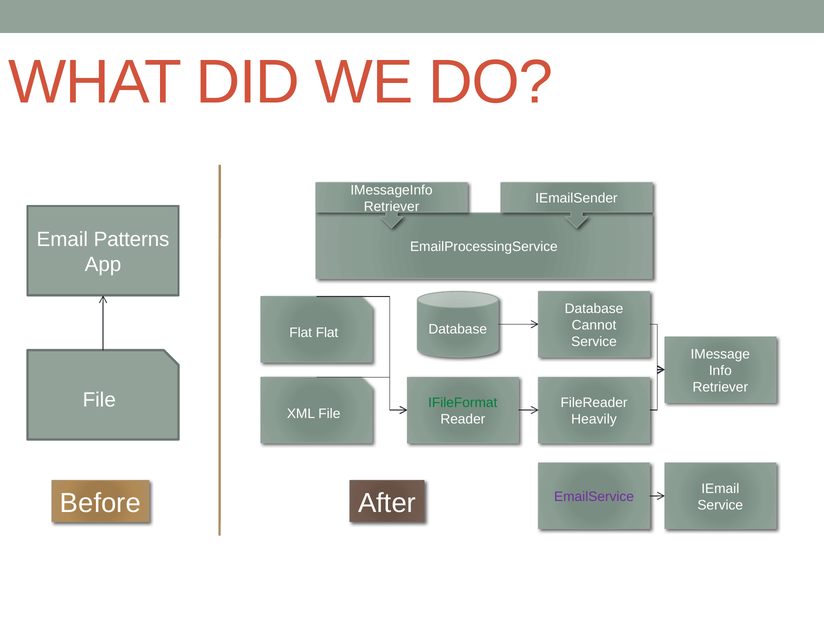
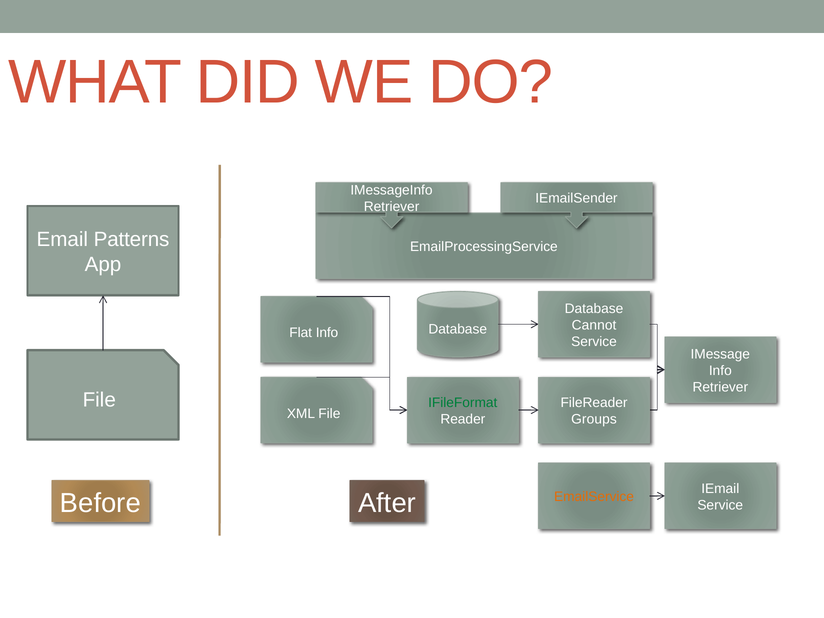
Flat Flat: Flat -> Info
Heavily: Heavily -> Groups
EmailService colour: purple -> orange
